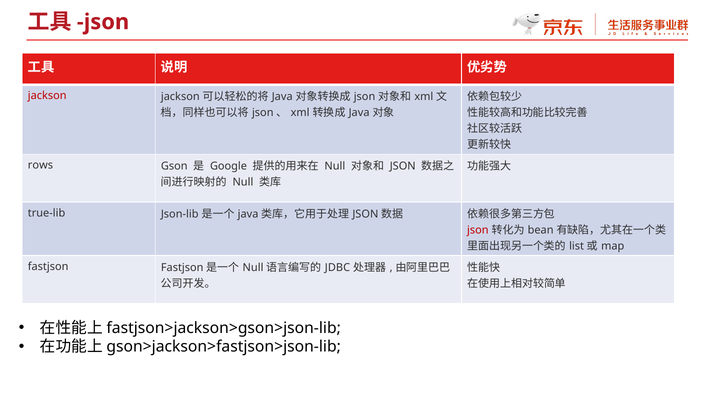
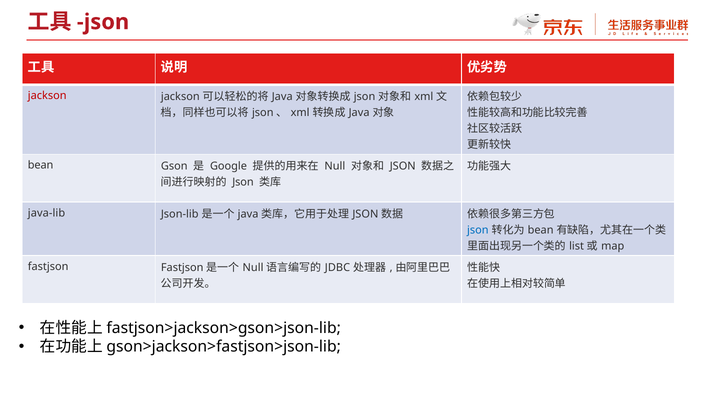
rows at (40, 165): rows -> bean
Null at (243, 182): Null -> Json
true-lib: true-lib -> java-lib
json at (478, 230) colour: red -> blue
